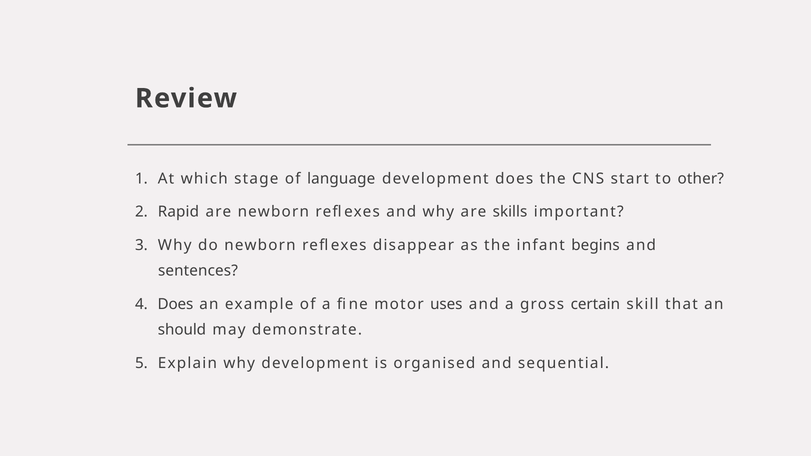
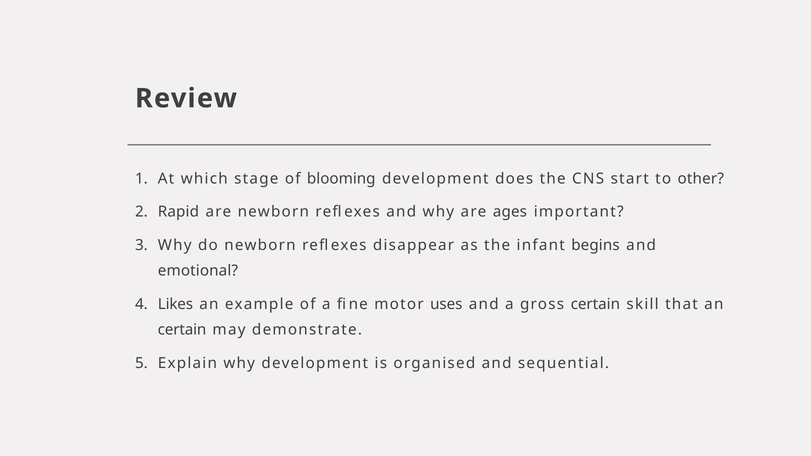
language: language -> blooming
skills: skills -> ages
sentences: sentences -> emotional
Does at (175, 304): Does -> Likes
should at (182, 330): should -> certain
